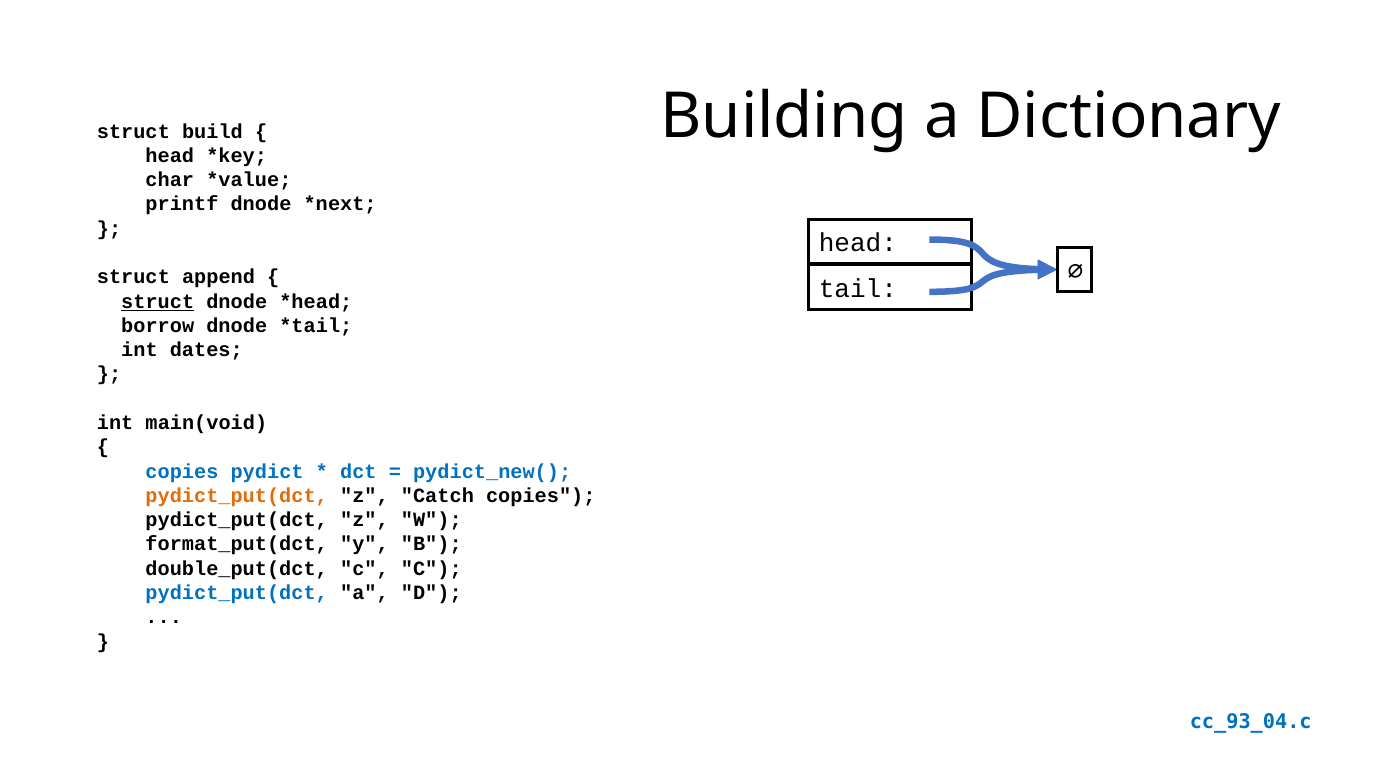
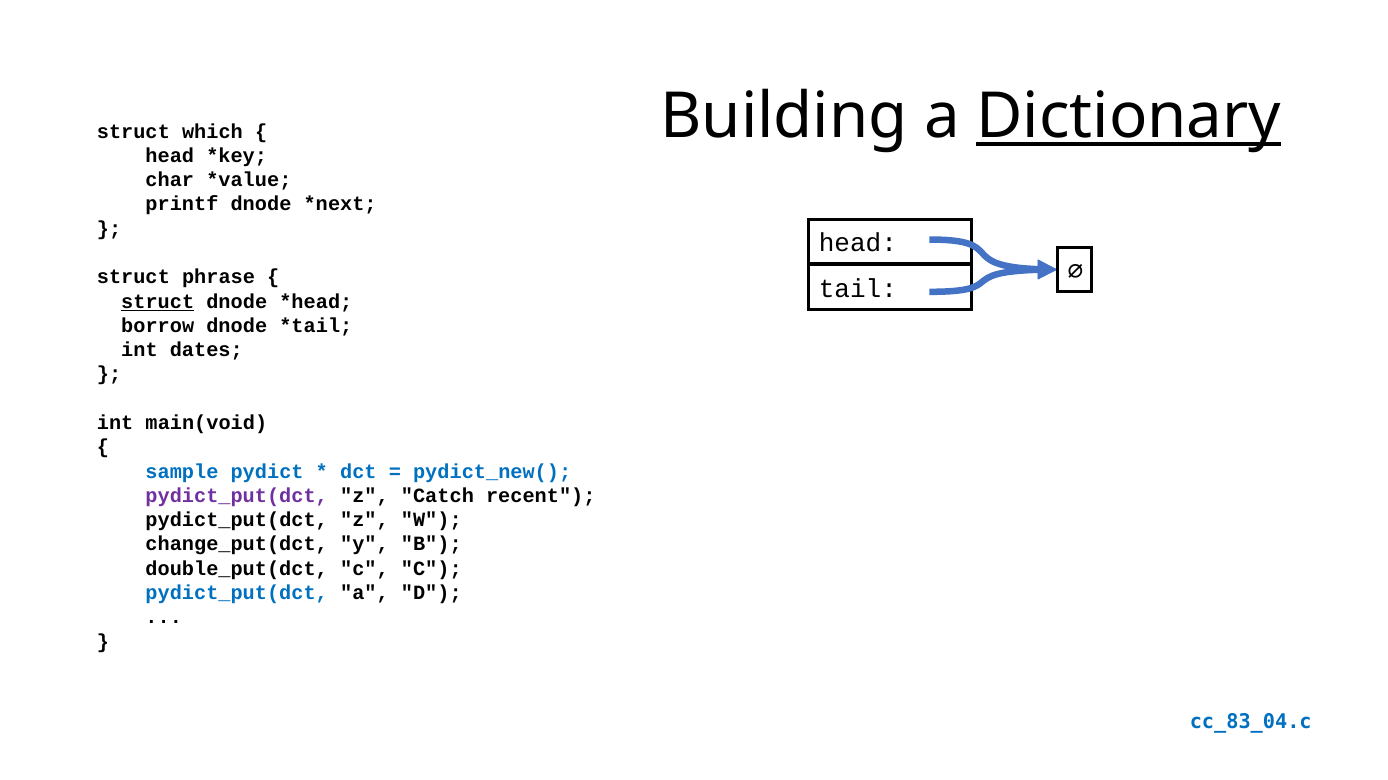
Dictionary underline: none -> present
build: build -> which
append: append -> phrase
copies at (182, 472): copies -> sample
pydict_put(dct at (237, 496) colour: orange -> purple
Catch copies: copies -> recent
format_put(dct: format_put(dct -> change_put(dct
cc_93_04.c: cc_93_04.c -> cc_83_04.c
